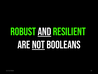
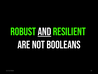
NOT underline: present -> none
